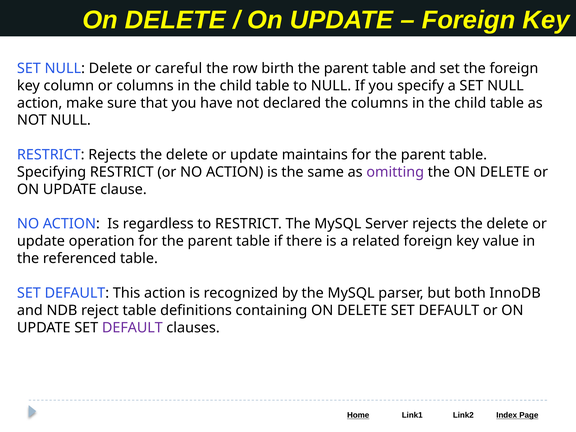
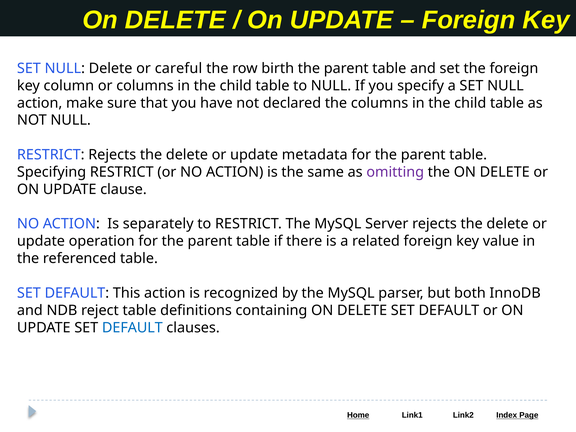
maintains: maintains -> metadata
regardless: regardless -> separately
DEFAULT at (132, 328) colour: purple -> blue
